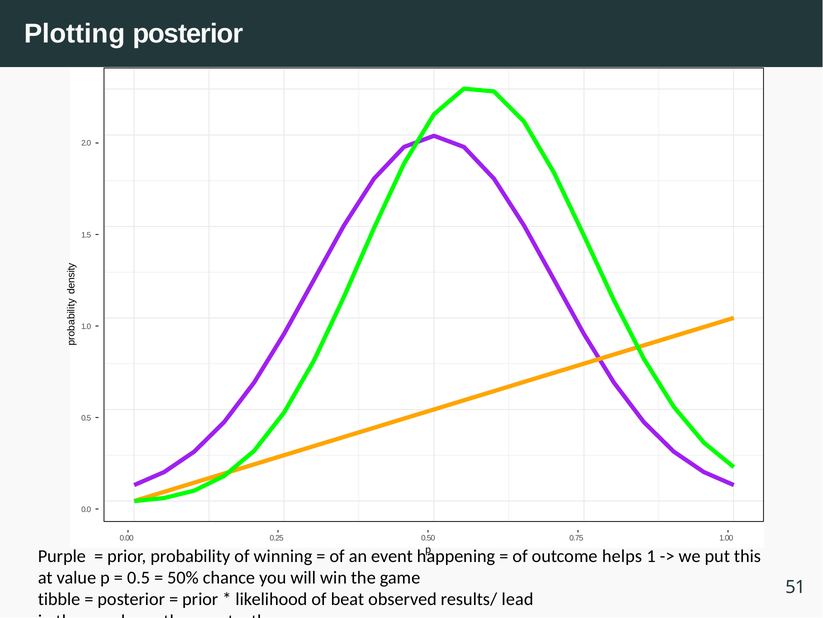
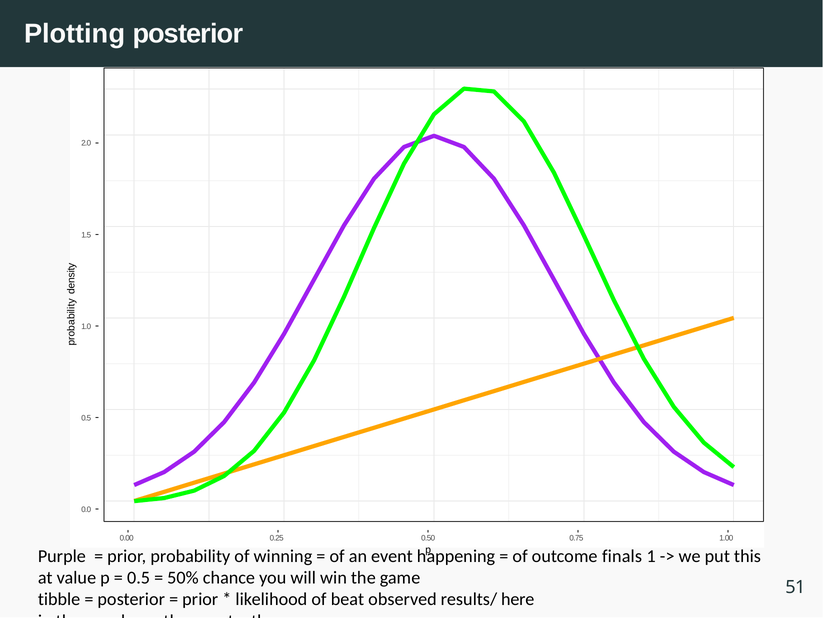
helps: helps -> finals
results/ lead: lead -> here
